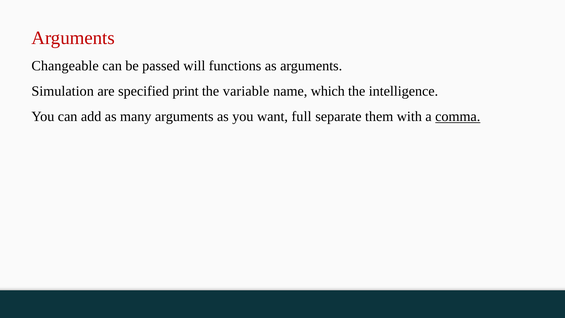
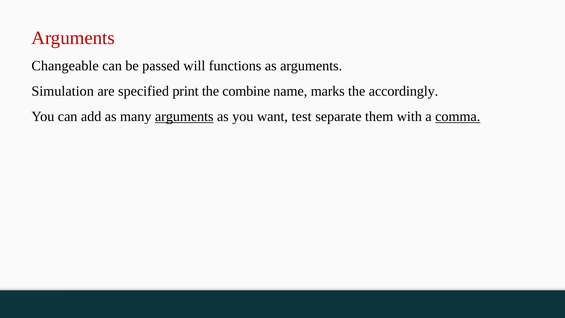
variable: variable -> combine
which: which -> marks
intelligence: intelligence -> accordingly
arguments at (184, 117) underline: none -> present
full: full -> test
